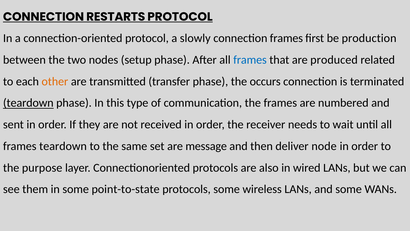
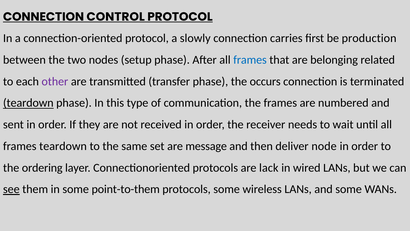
RESTARTS: RESTARTS -> CONTROL
connection frames: frames -> carries
produced: produced -> belonging
other colour: orange -> purple
purpose: purpose -> ordering
also: also -> lack
see underline: none -> present
point-to-state: point-to-state -> point-to-them
